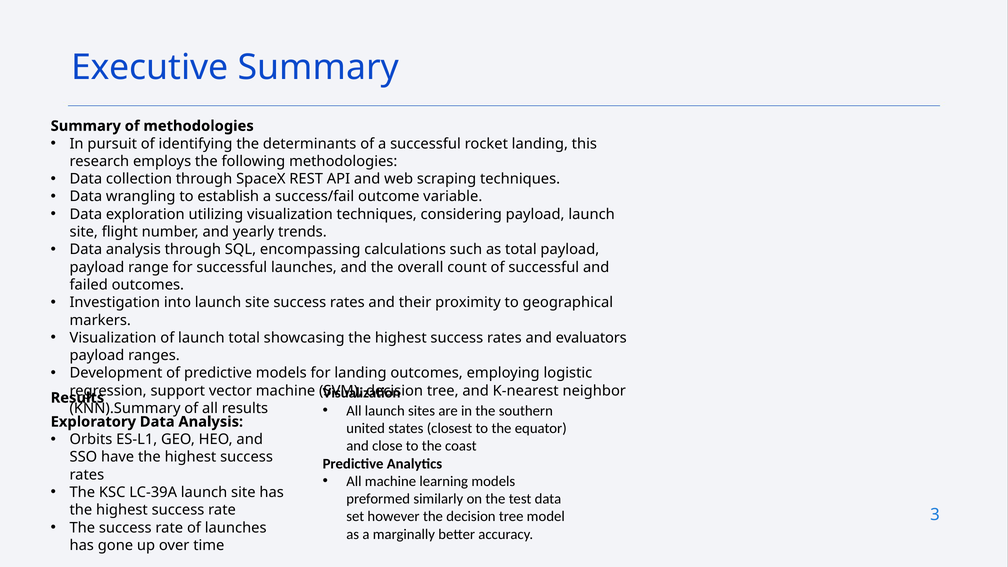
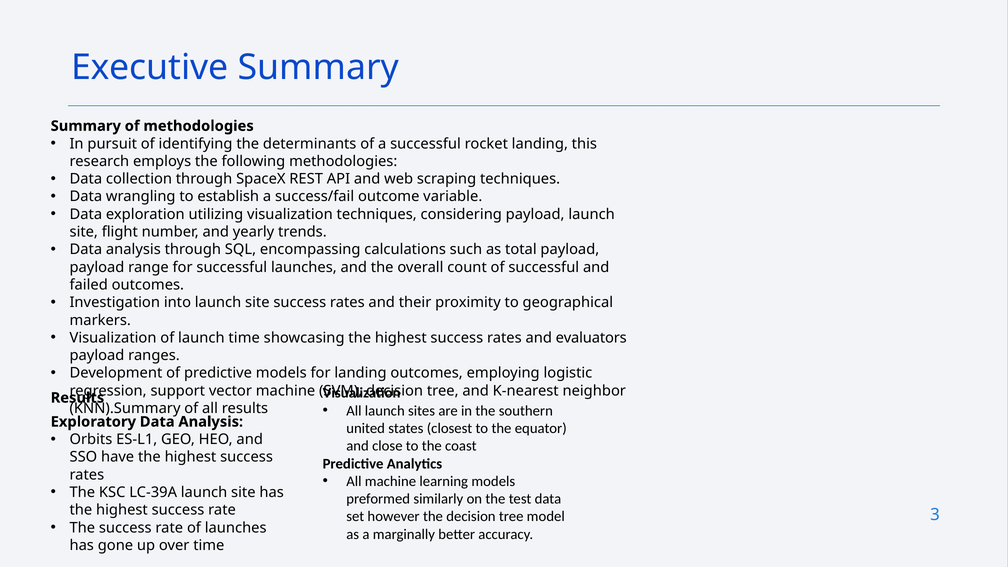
launch total: total -> time
